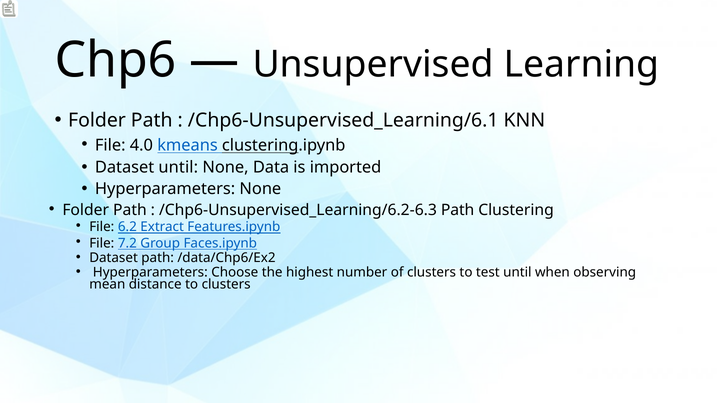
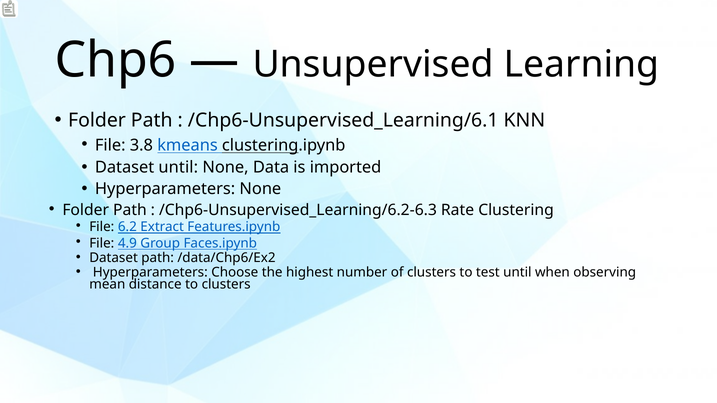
4.0: 4.0 -> 3.8
/Chp6-Unsupervised_Learning/6.2-6.3 Path: Path -> Rate
7.2: 7.2 -> 4.9
